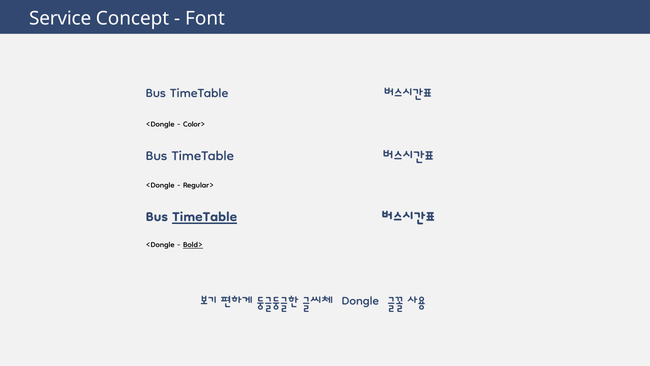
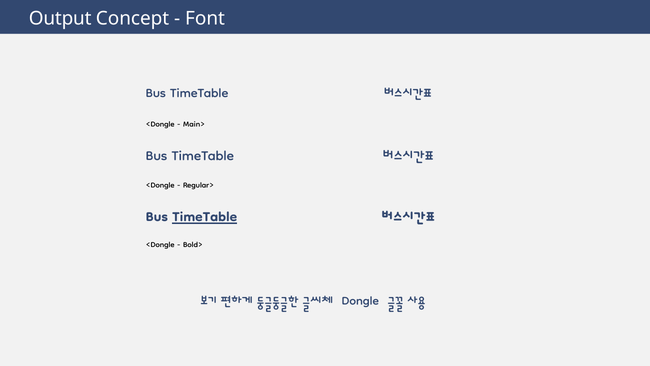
Service: Service -> Output
Color>: Color> -> Main>
Bold> underline: present -> none
